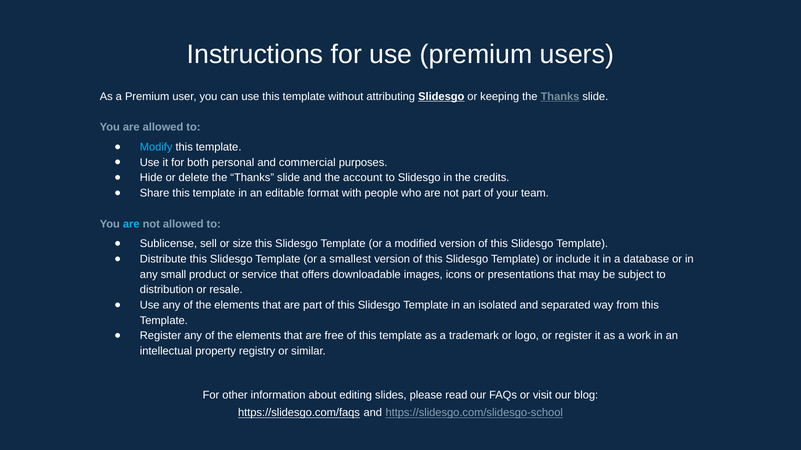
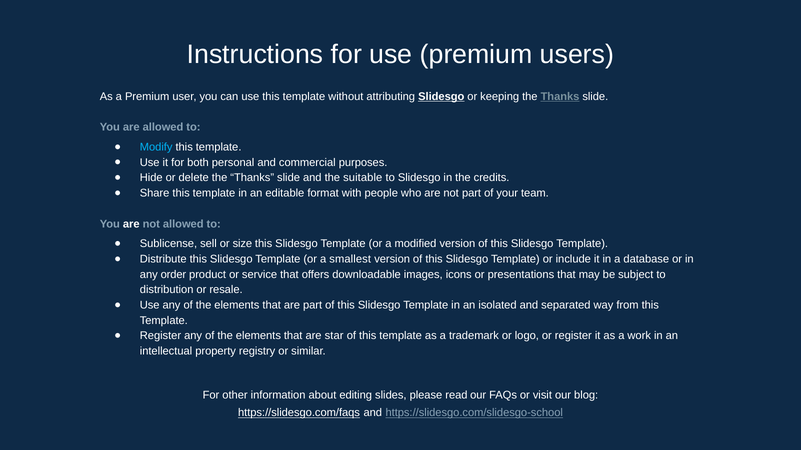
account: account -> suitable
are at (131, 224) colour: light blue -> white
small: small -> order
free: free -> star
